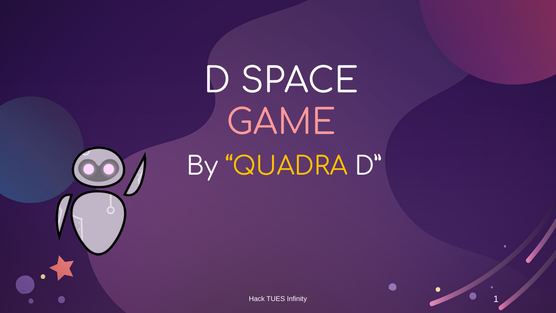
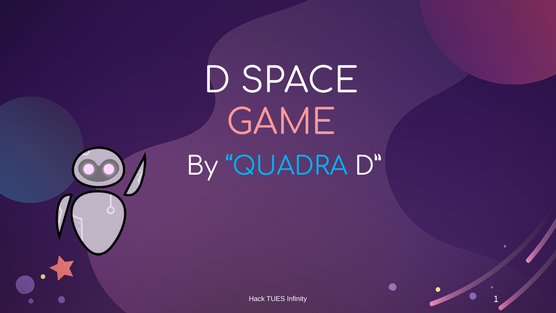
QUADRA colour: yellow -> light blue
